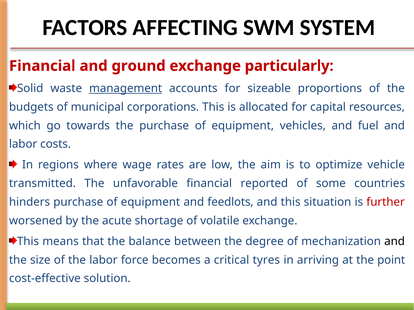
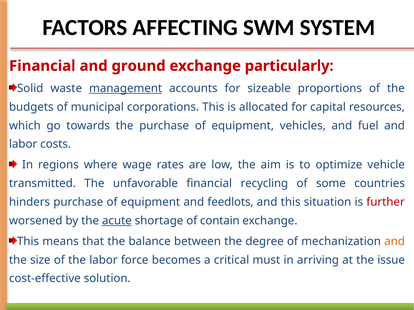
reported: reported -> recycling
acute underline: none -> present
volatile: volatile -> contain
and at (395, 242) colour: black -> orange
tyres: tyres -> must
point: point -> issue
